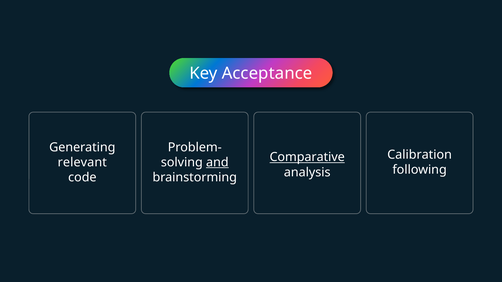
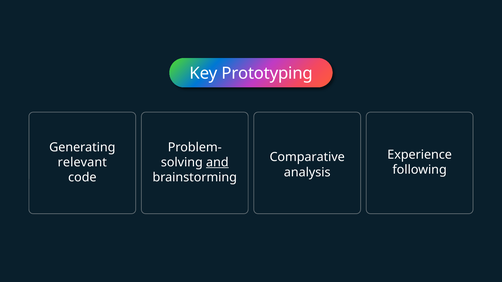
Acceptance: Acceptance -> Prototyping
Calibration: Calibration -> Experience
Comparative underline: present -> none
